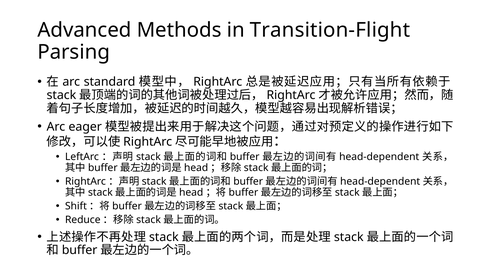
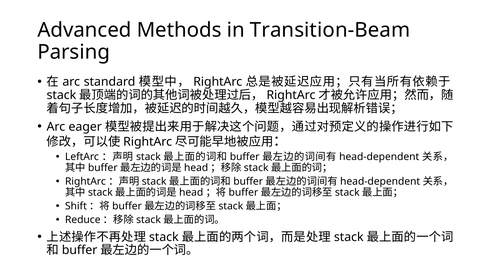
Transition-Flight: Transition-Flight -> Transition-Beam
